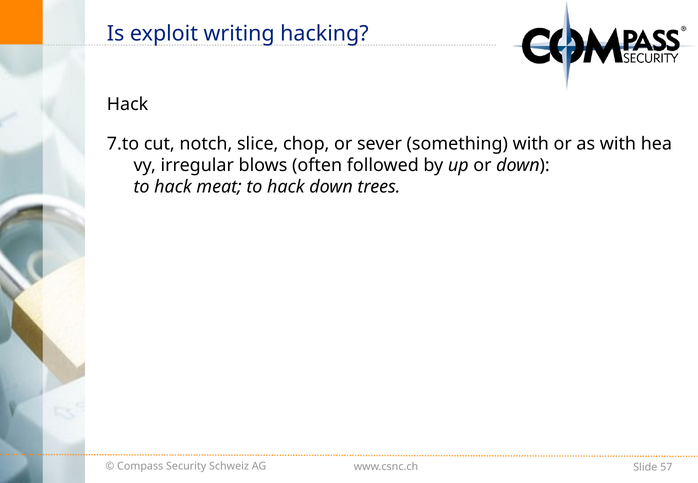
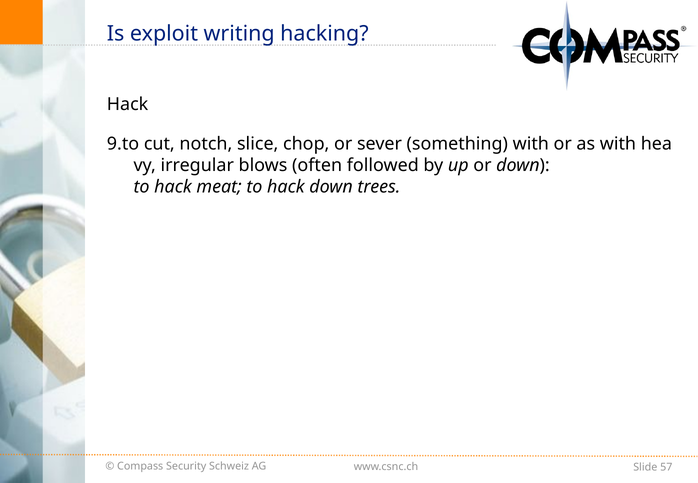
7.to: 7.to -> 9.to
